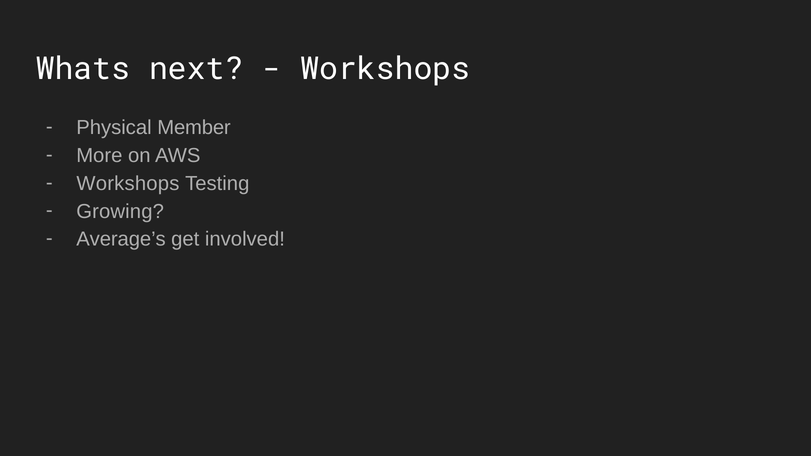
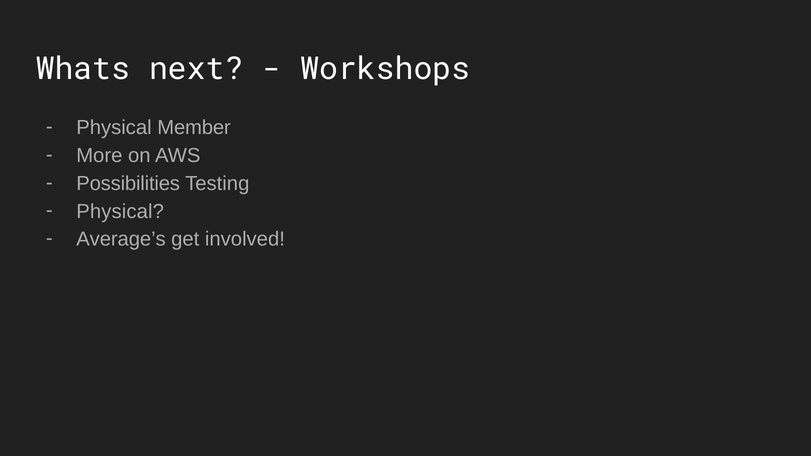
Workshops at (128, 183): Workshops -> Possibilities
Growing at (120, 211): Growing -> Physical
